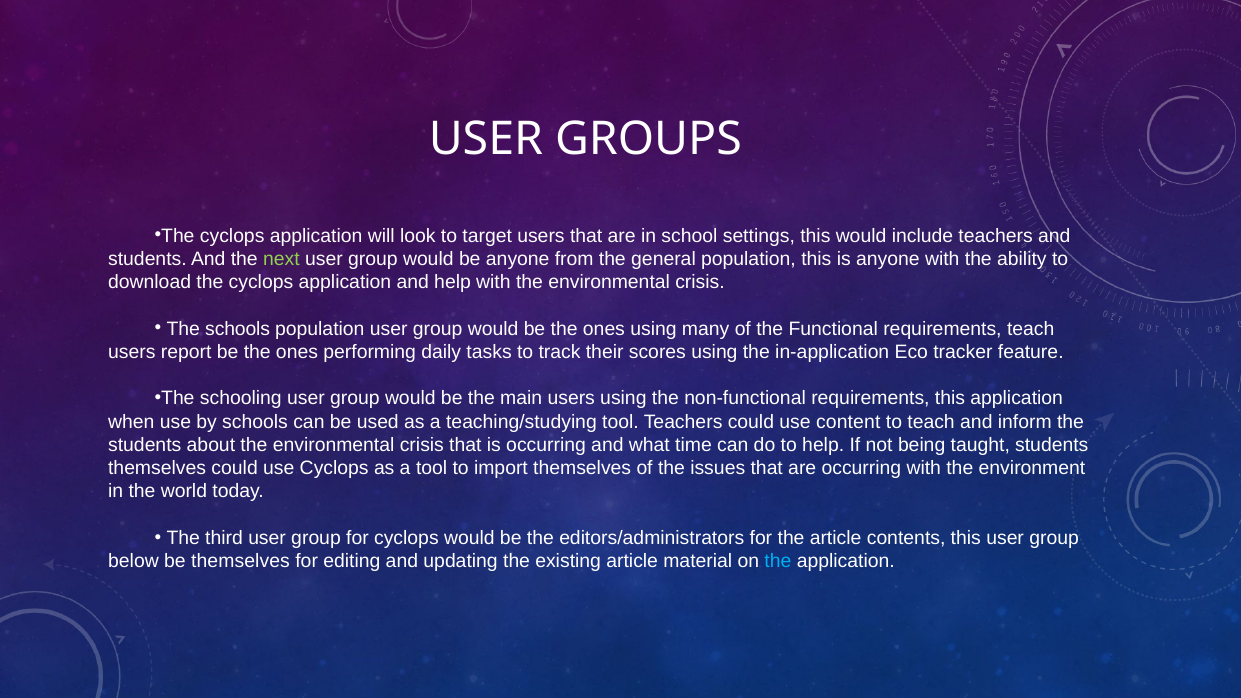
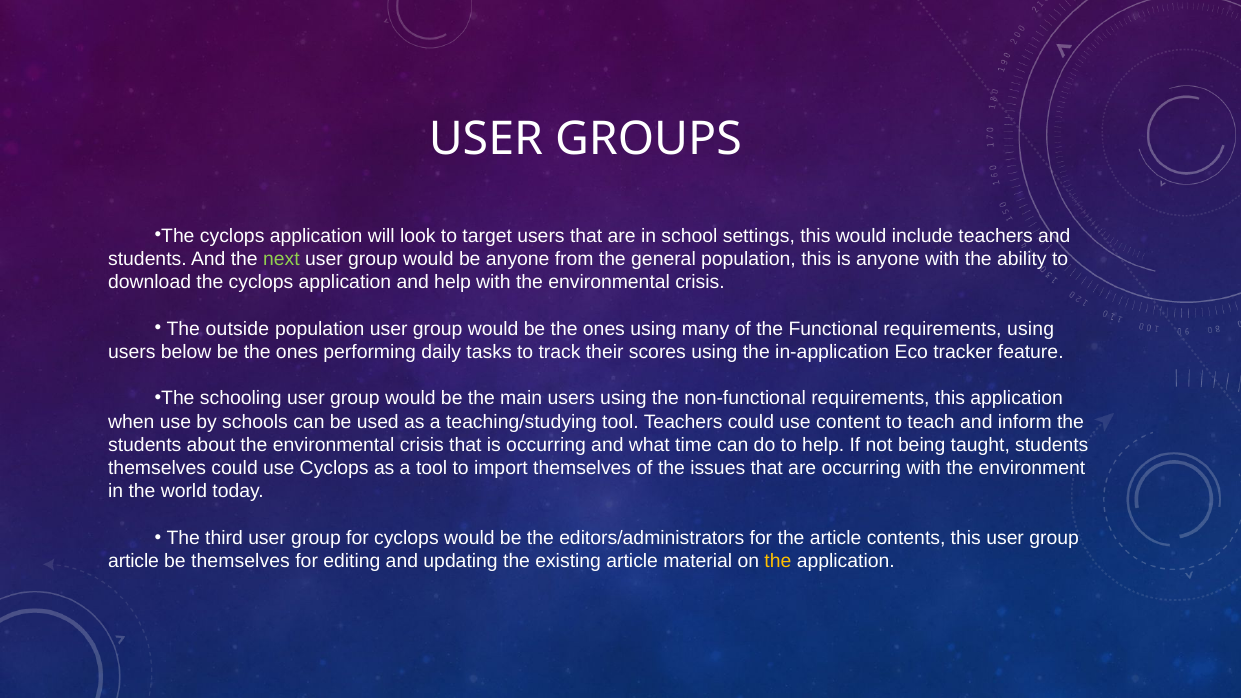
The schools: schools -> outside
requirements teach: teach -> using
report: report -> below
below at (134, 561): below -> article
the at (778, 561) colour: light blue -> yellow
